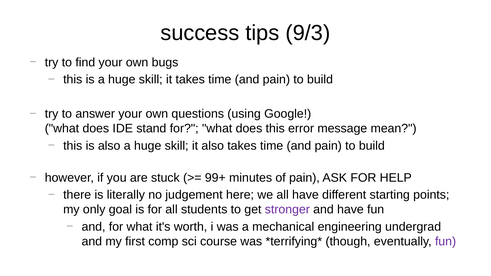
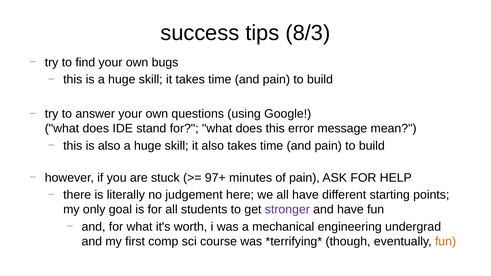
9/3: 9/3 -> 8/3
99+: 99+ -> 97+
fun at (446, 242) colour: purple -> orange
